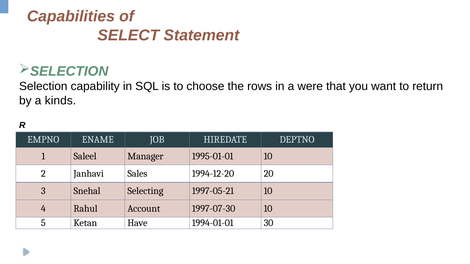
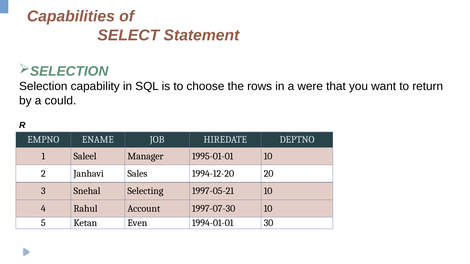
kinds: kinds -> could
Have: Have -> Even
